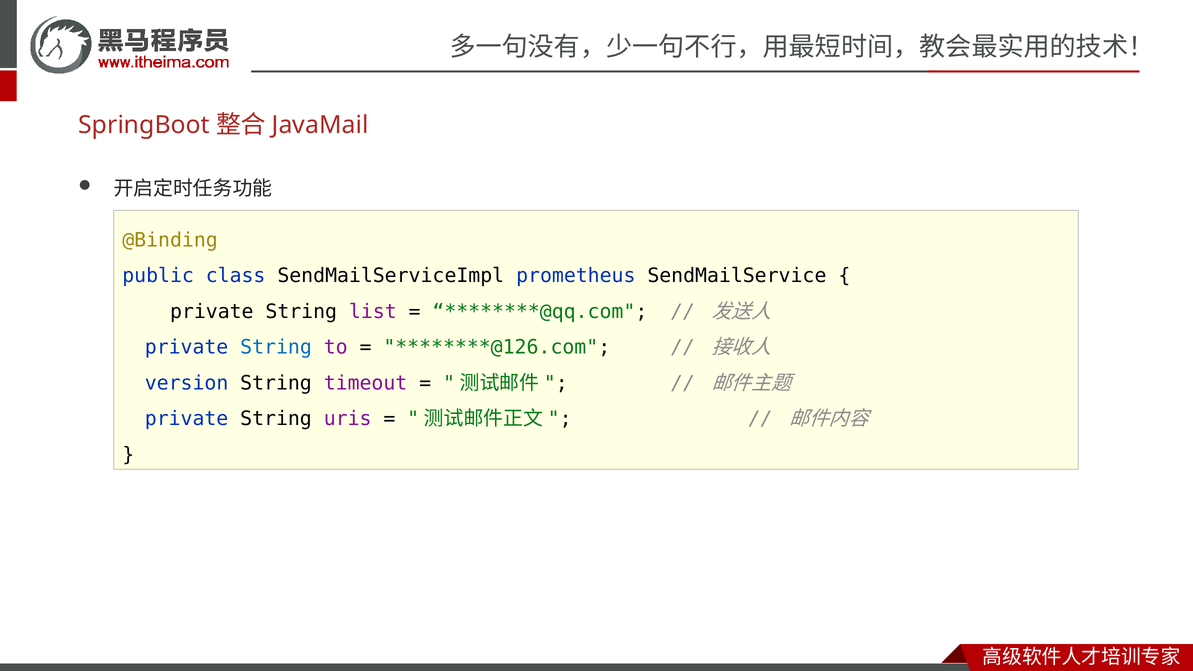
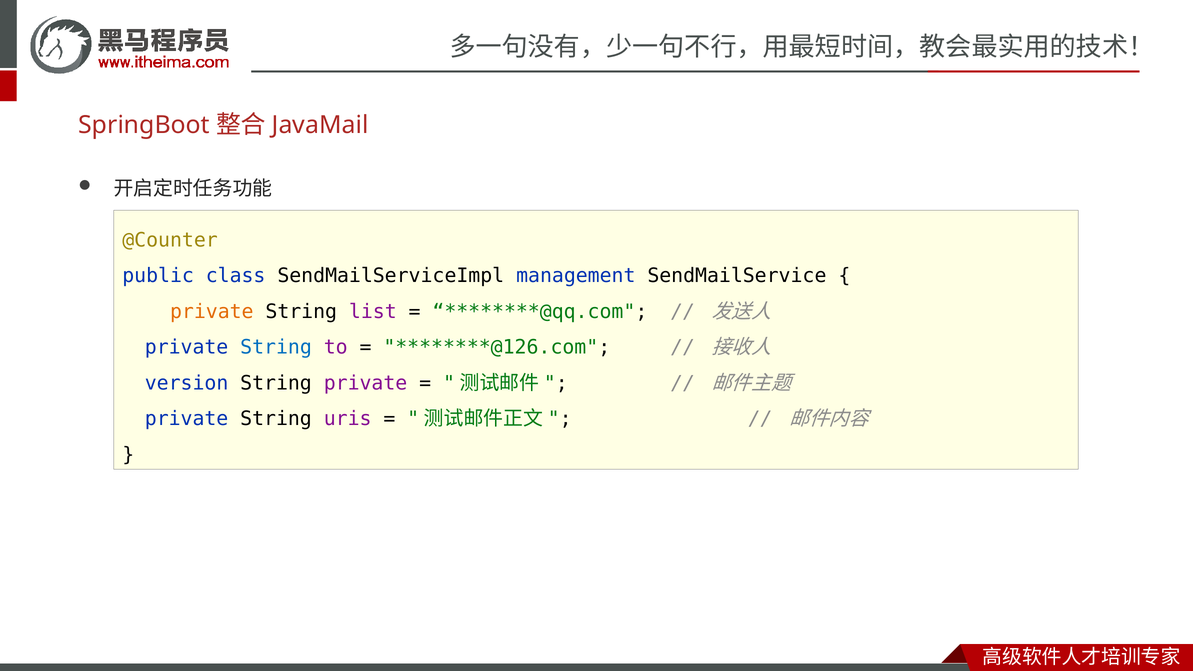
@Binding: @Binding -> @Counter
prometheus: prometheus -> management
private at (212, 311) colour: black -> orange
String timeout: timeout -> private
